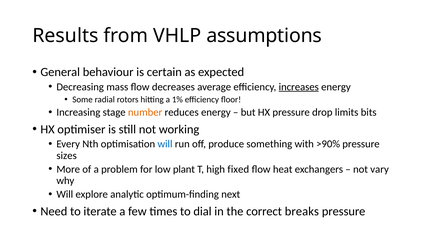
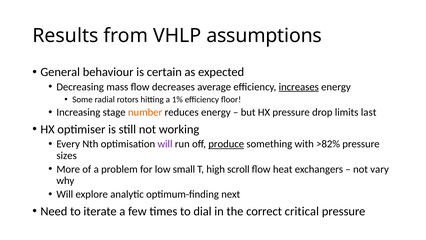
bits: bits -> last
will at (165, 144) colour: blue -> purple
produce underline: none -> present
>90%: >90% -> >82%
plant: plant -> small
fixed: fixed -> scroll
breaks: breaks -> critical
